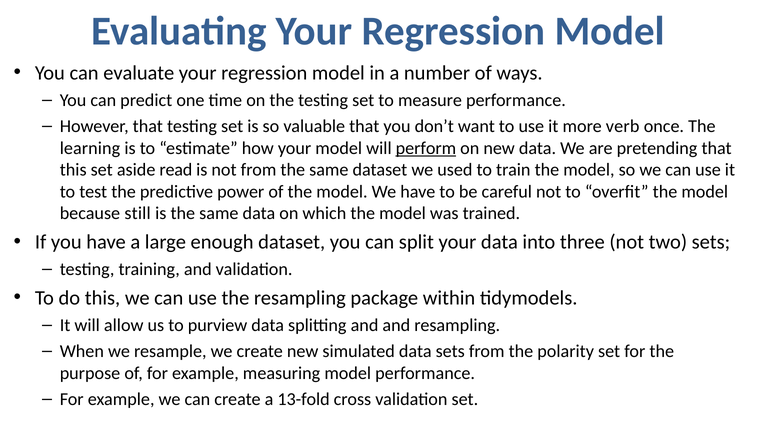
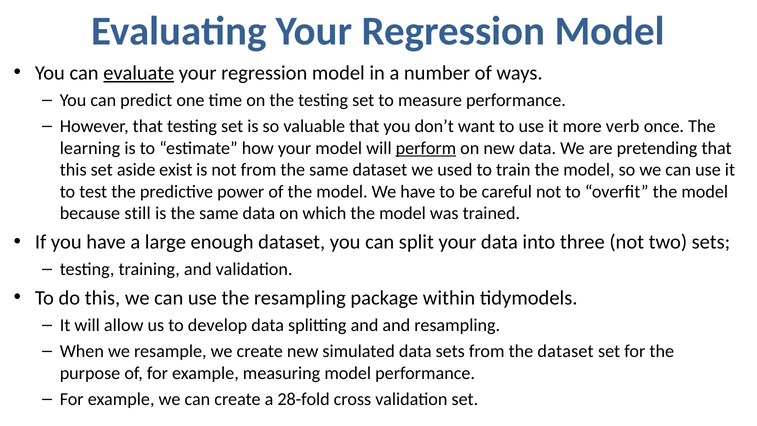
evaluate underline: none -> present
read: read -> exist
purview: purview -> develop
the polarity: polarity -> dataset
13-fold: 13-fold -> 28-fold
